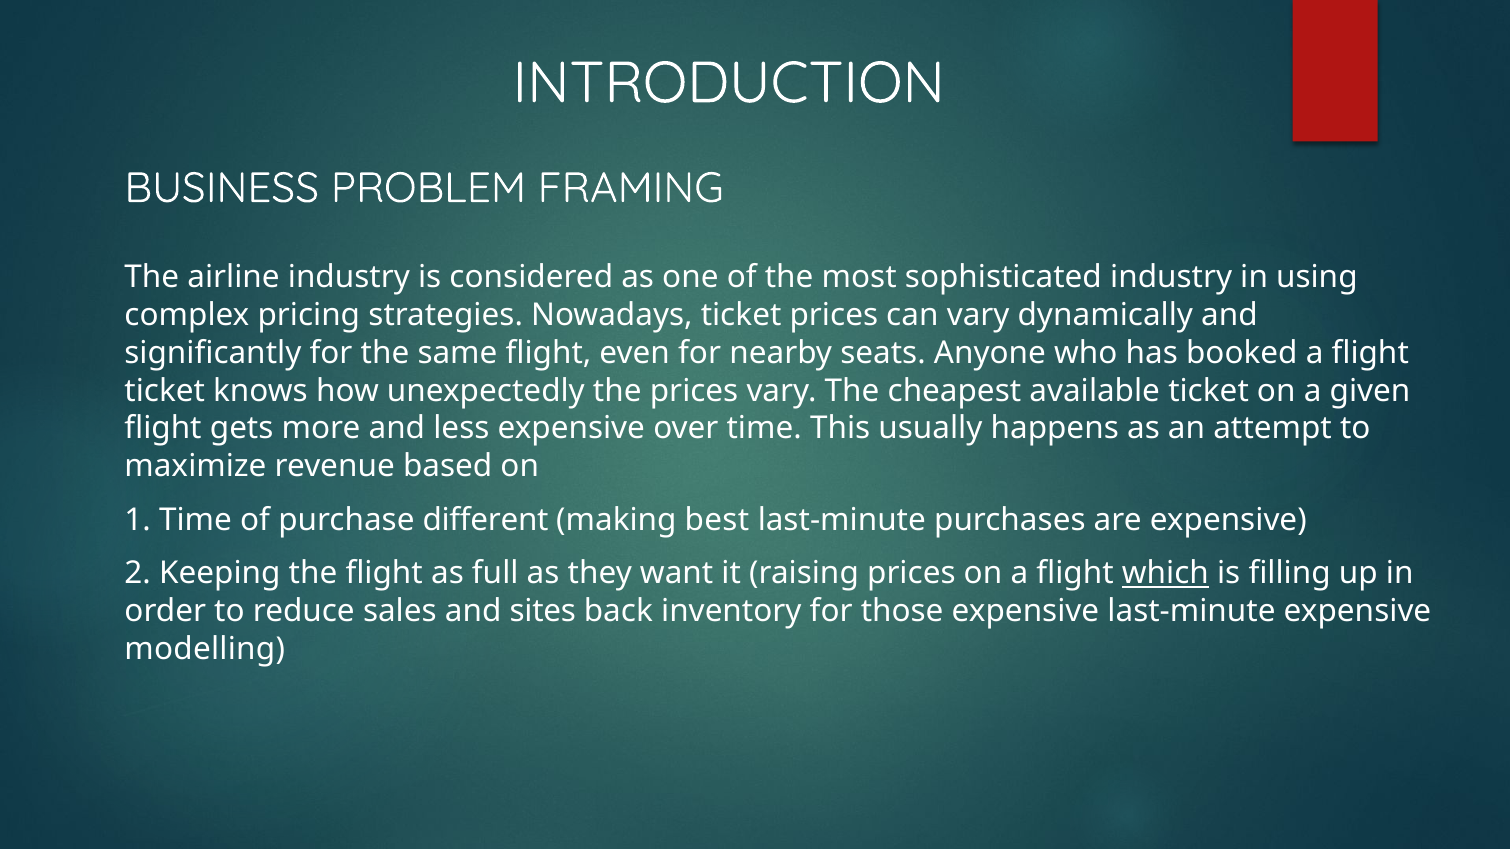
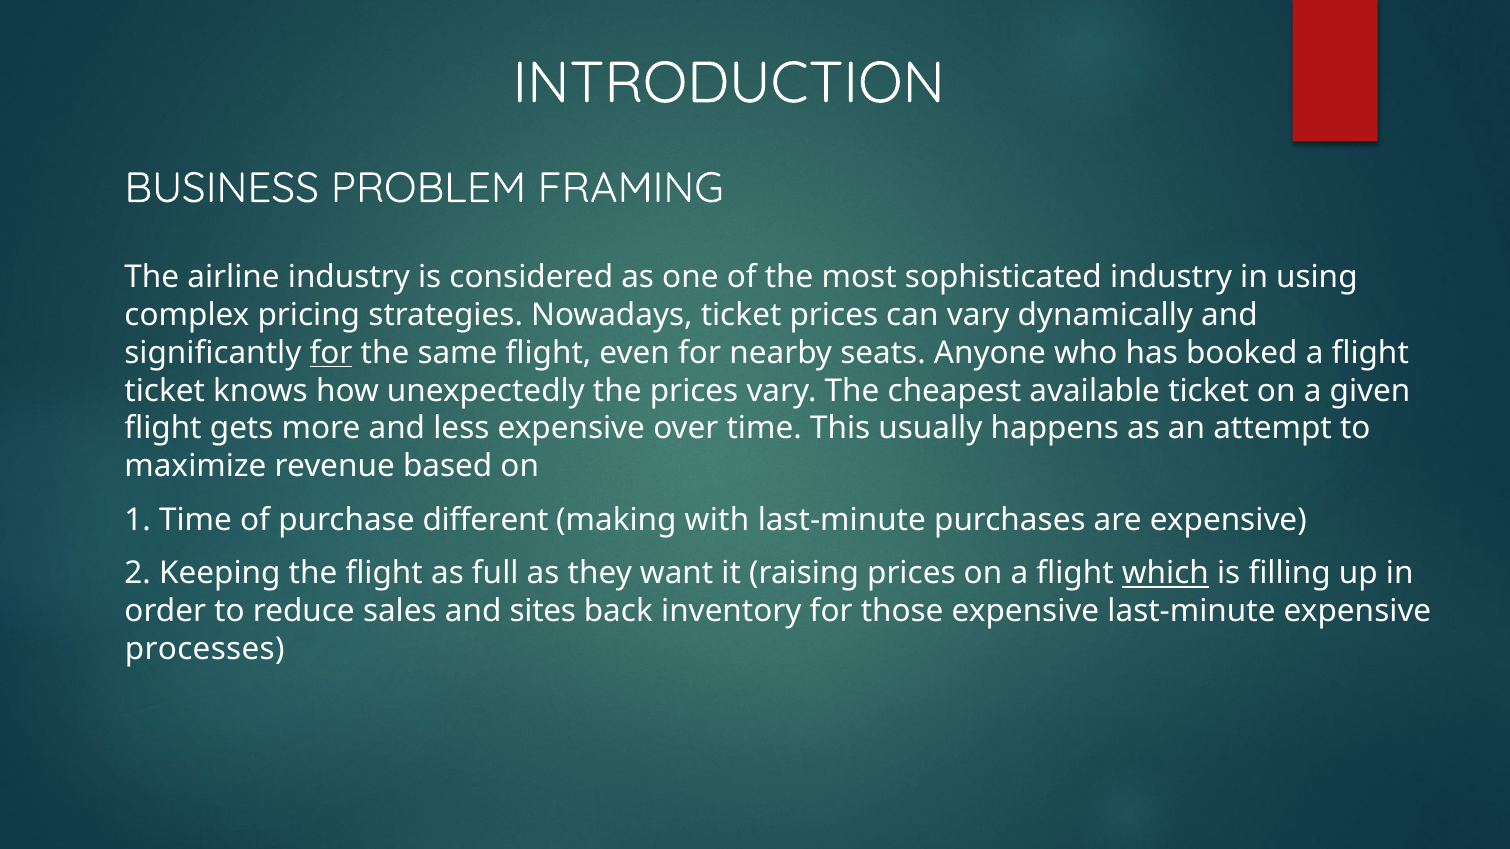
for at (331, 353) underline: none -> present
best: best -> with
modelling: modelling -> processes
